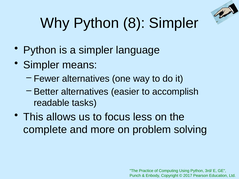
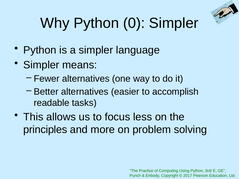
8: 8 -> 0
complete: complete -> principles
